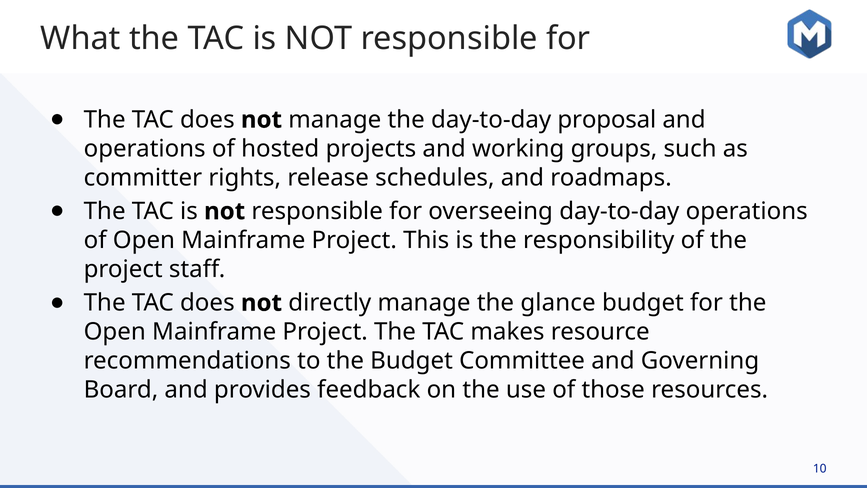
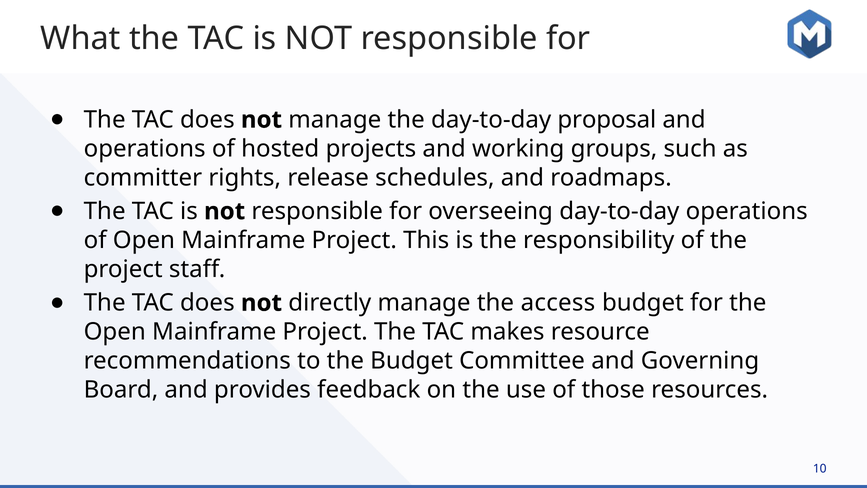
glance: glance -> access
